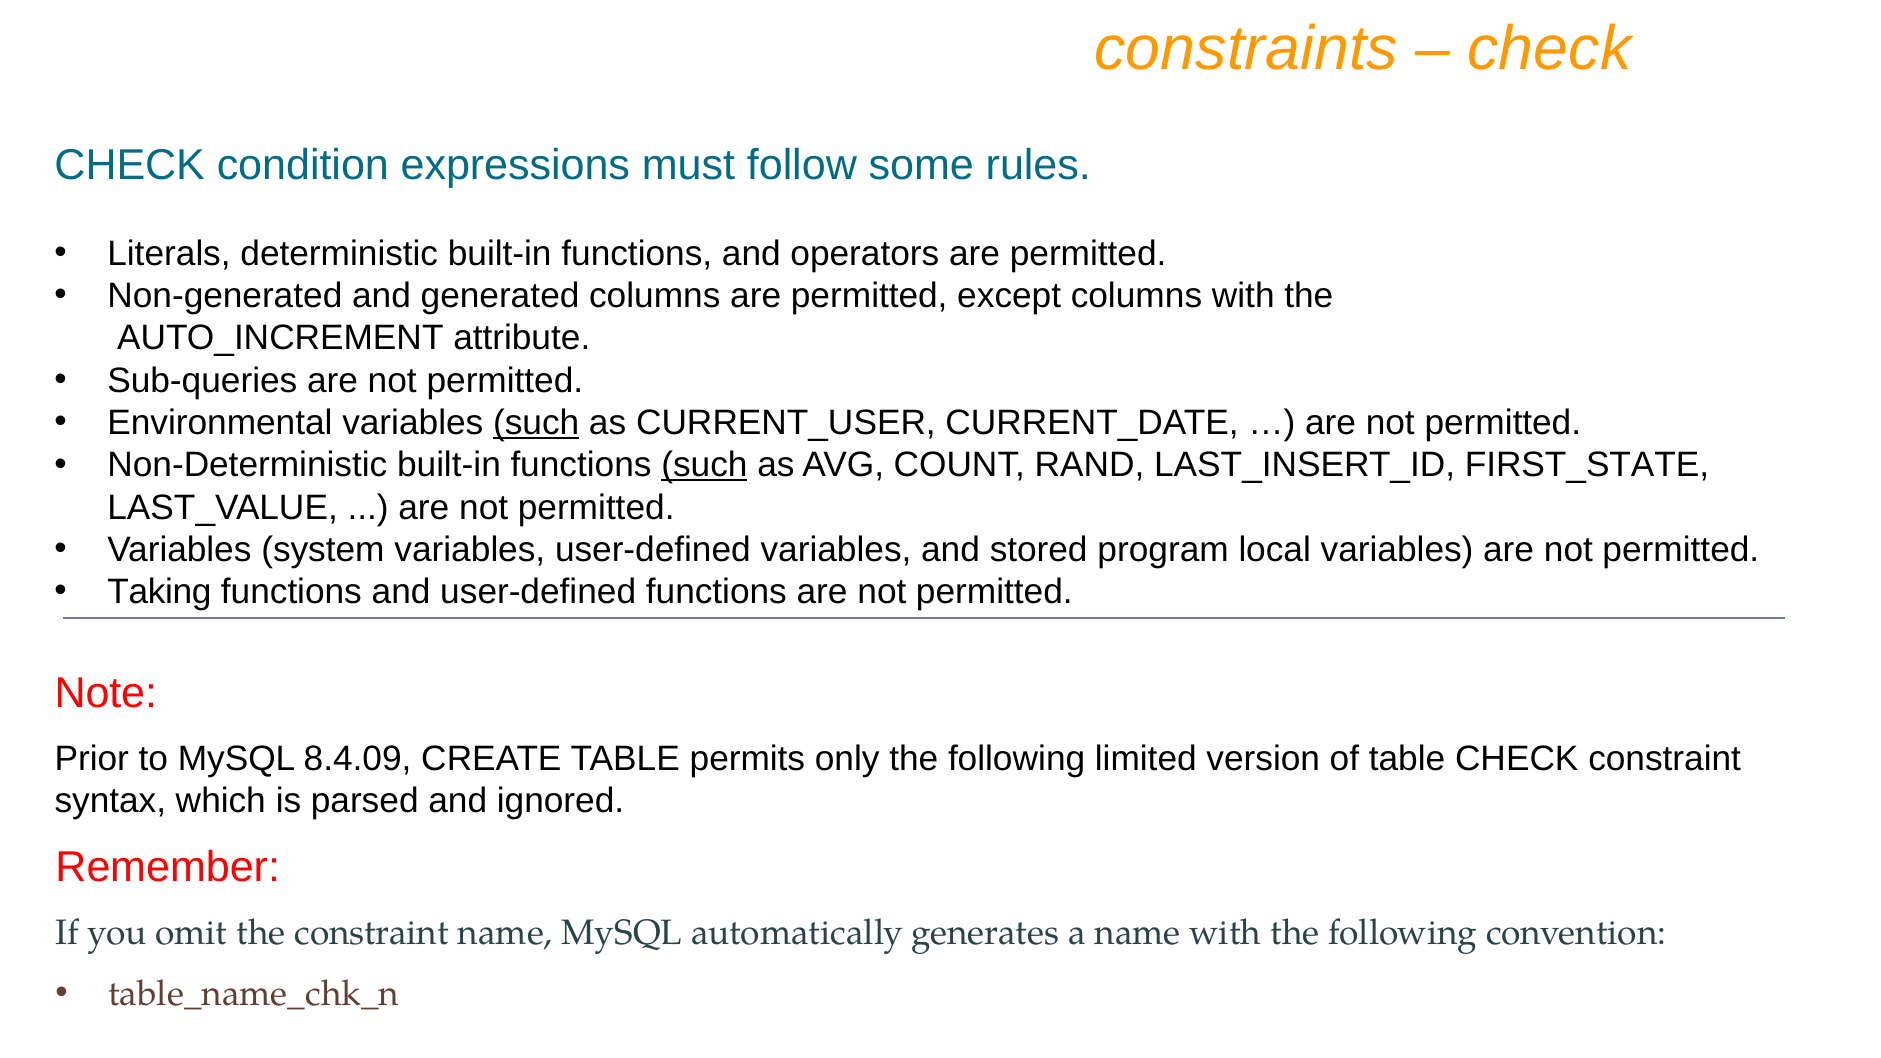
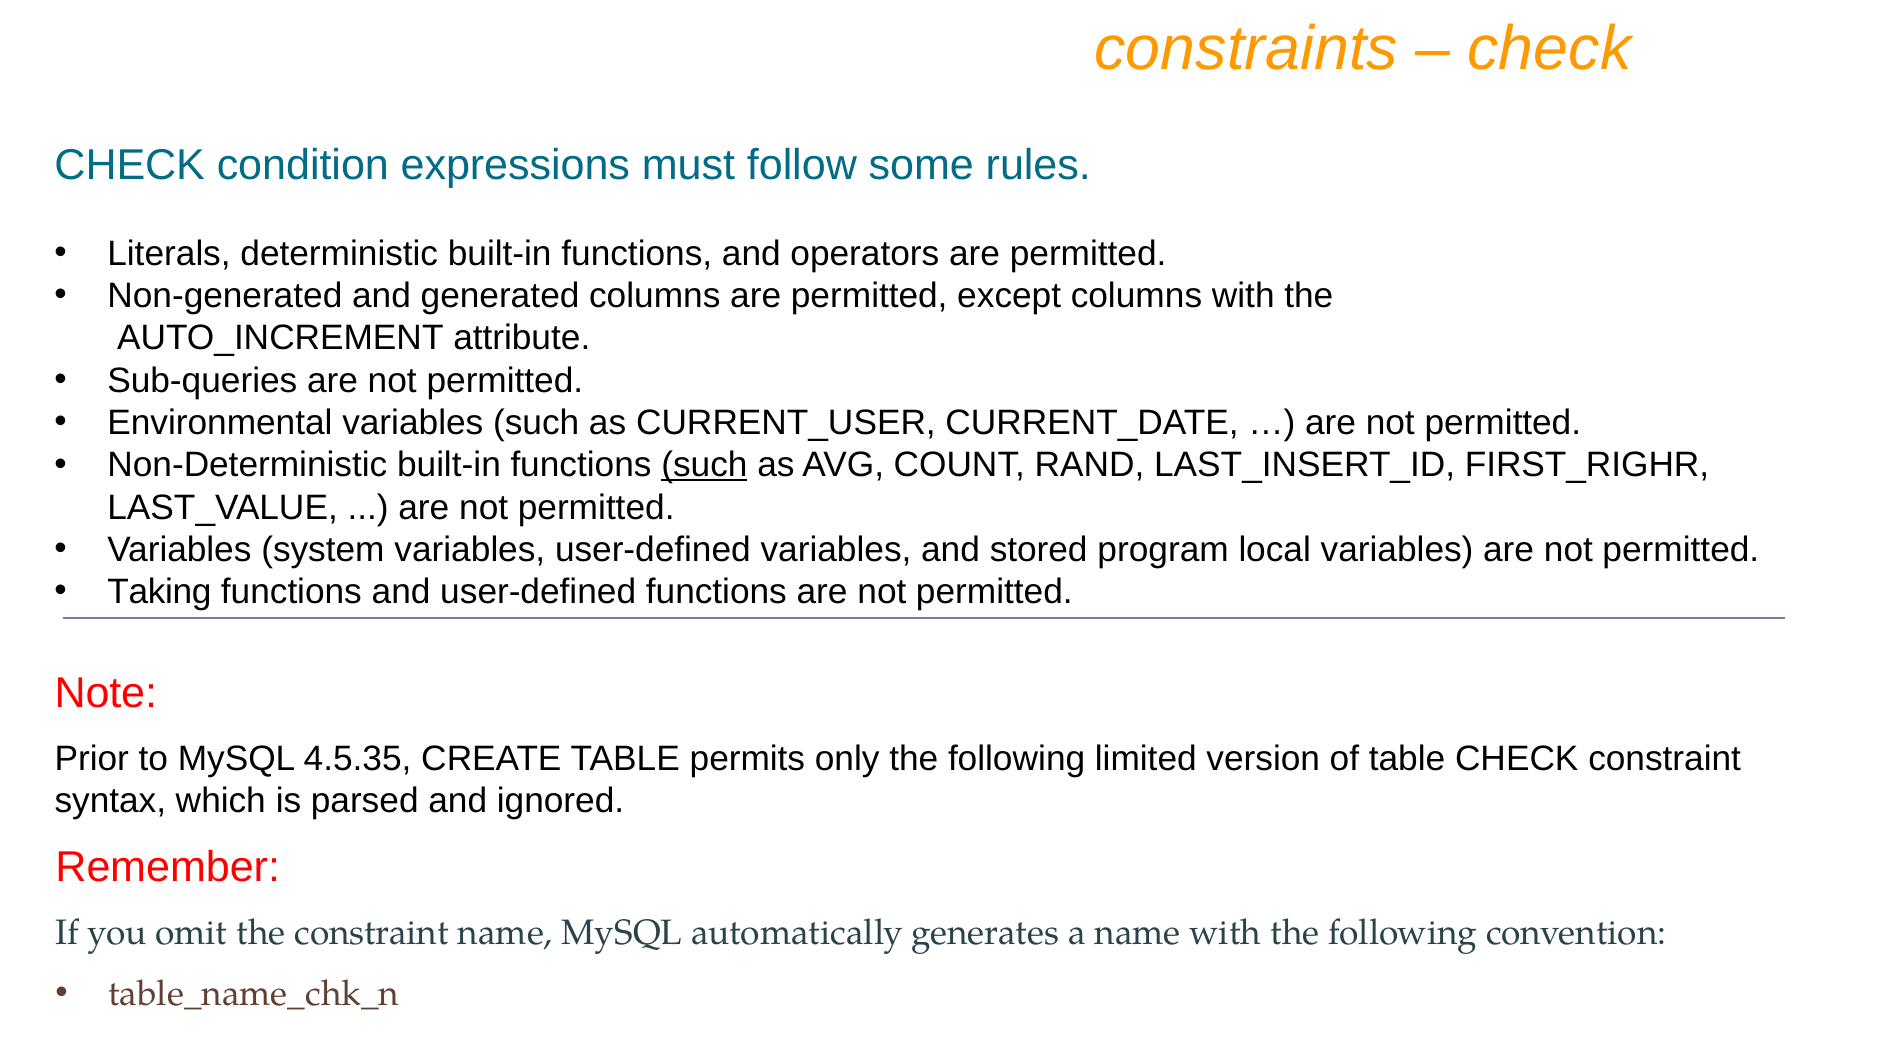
such at (536, 423) underline: present -> none
FIRST_STATE: FIRST_STATE -> FIRST_RIGHR
8.4.09: 8.4.09 -> 4.5.35
